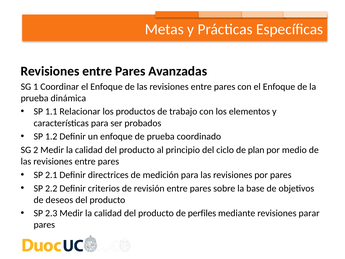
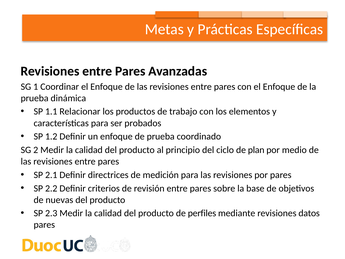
deseos: deseos -> nuevas
parar: parar -> datos
